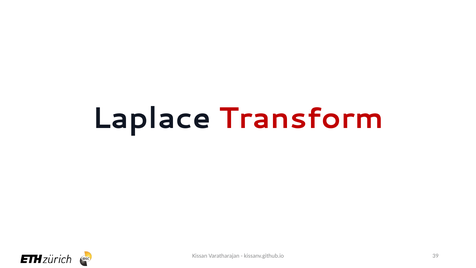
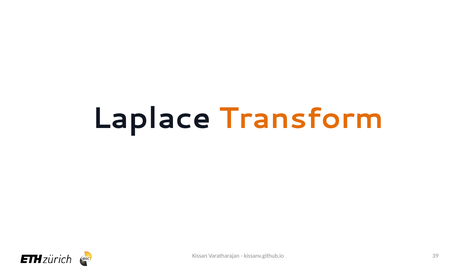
Transform colour: red -> orange
